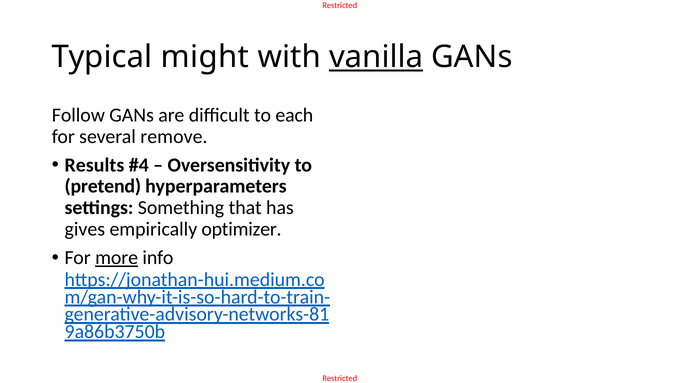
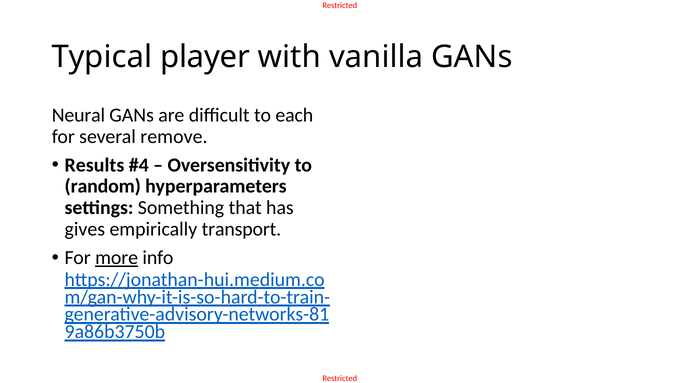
might: might -> player
vanilla underline: present -> none
Follow: Follow -> Neural
pretend: pretend -> random
optimizer: optimizer -> transport
